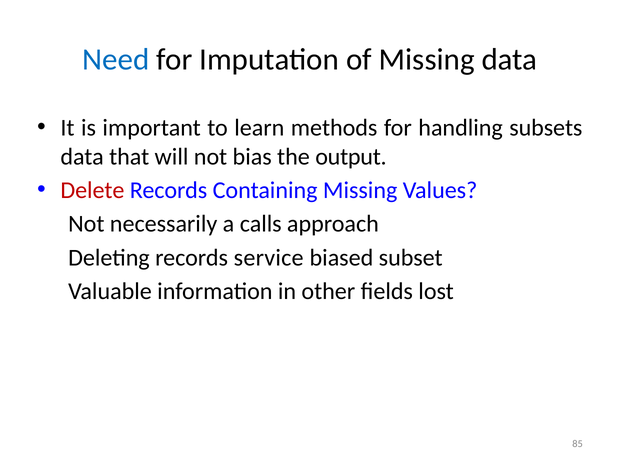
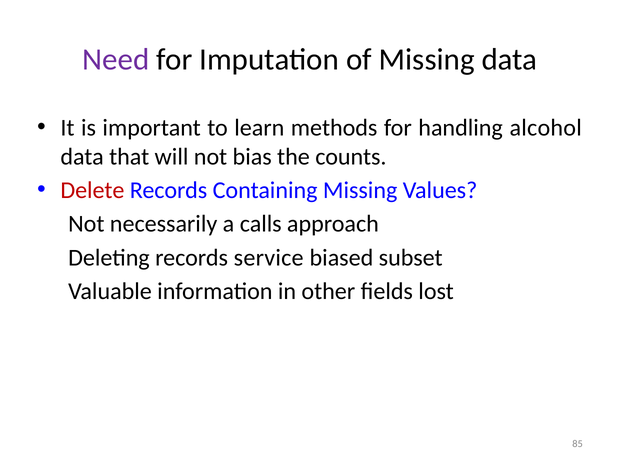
Need colour: blue -> purple
subsets: subsets -> alcohol
output: output -> counts
